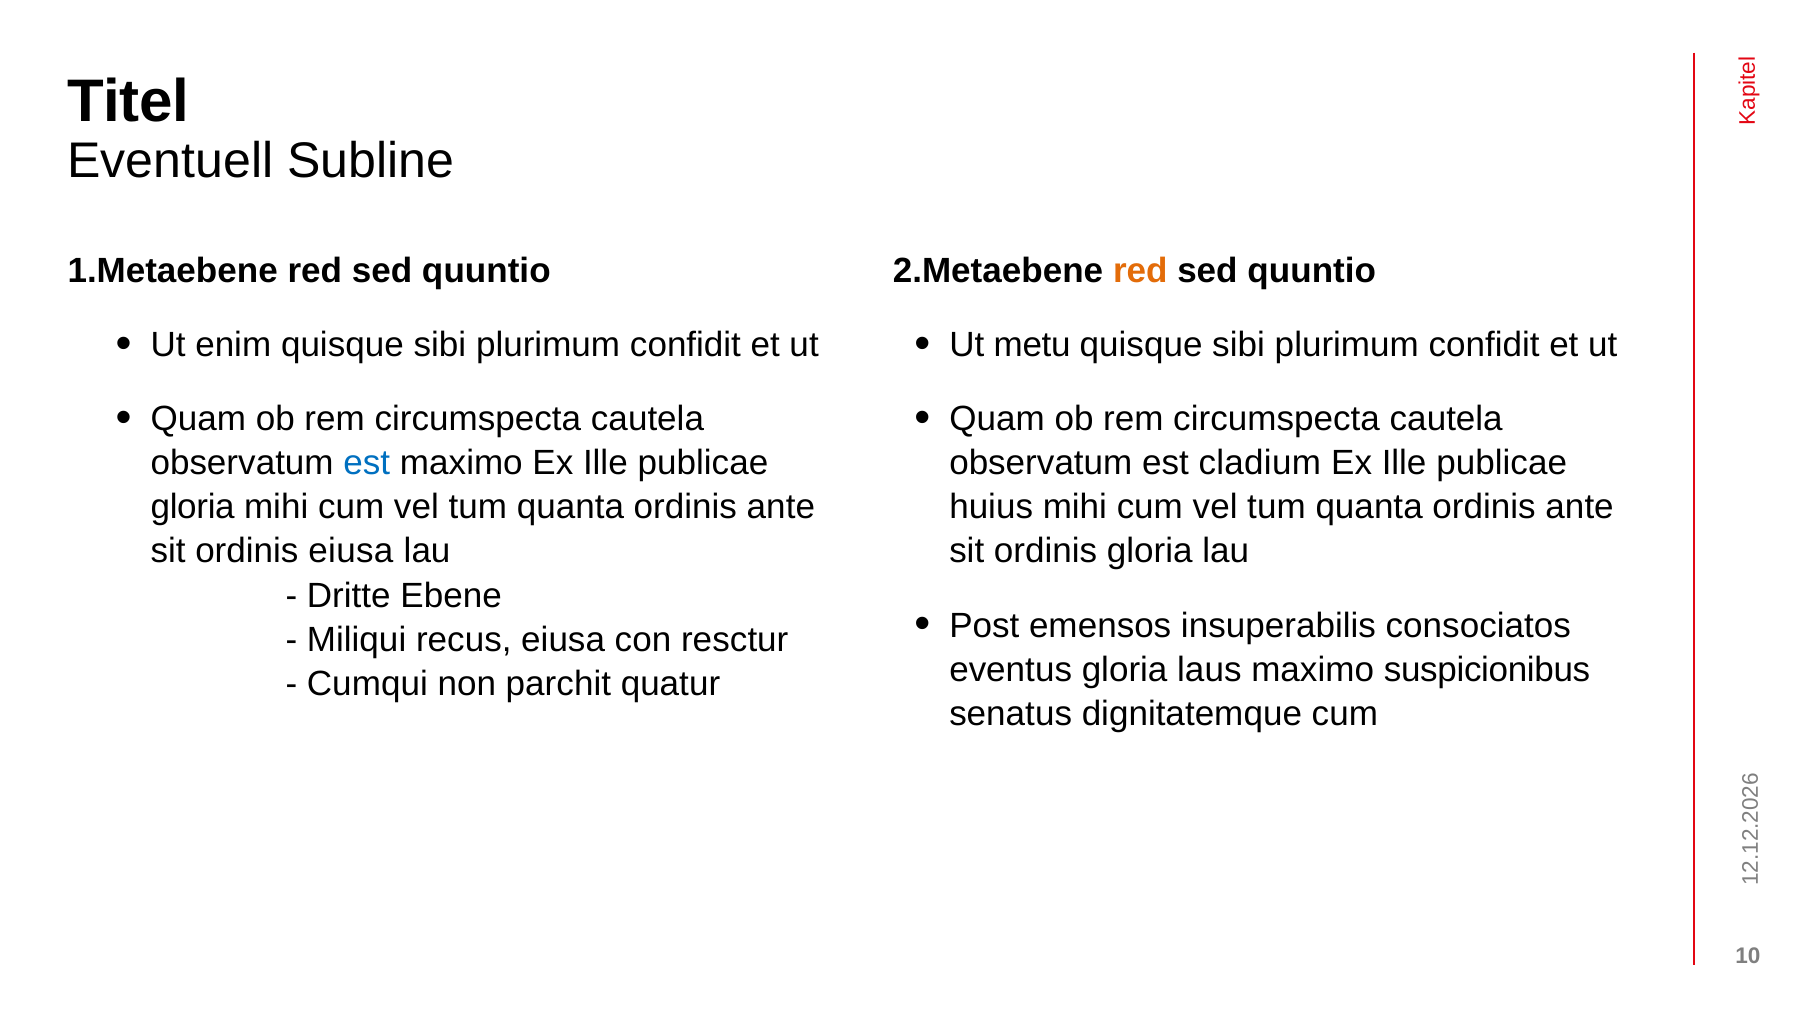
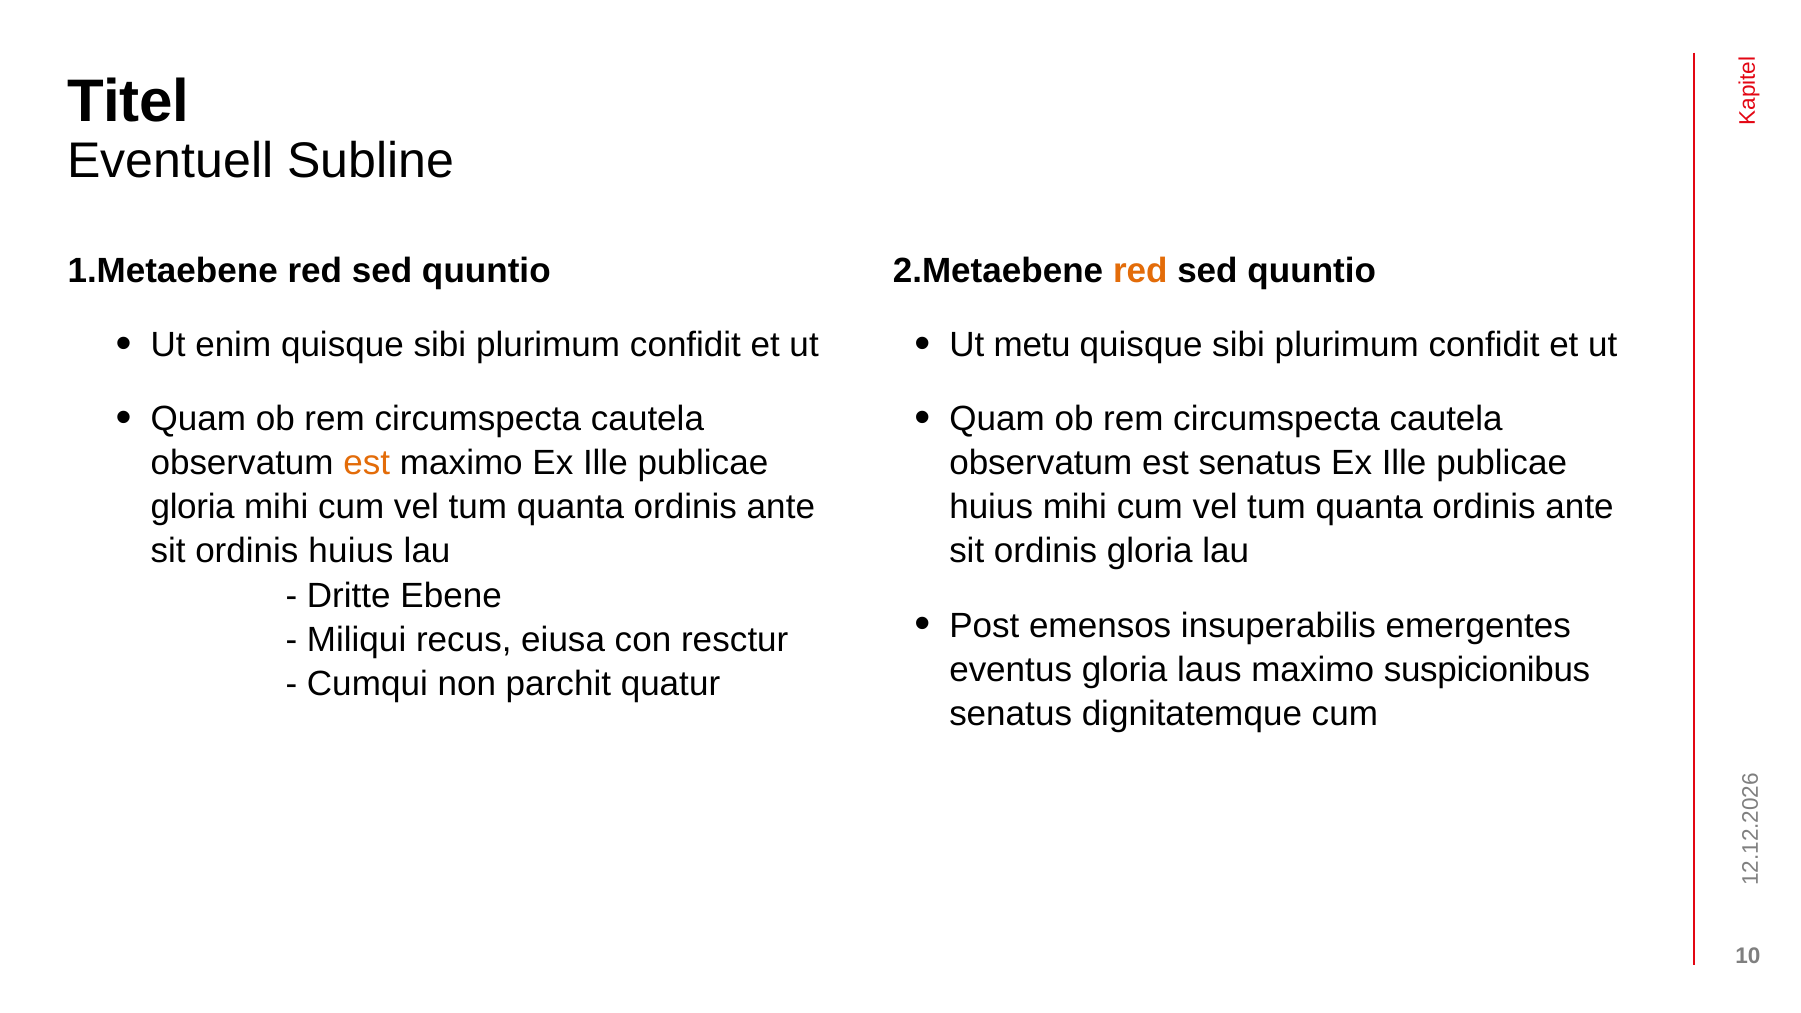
est at (367, 463) colour: blue -> orange
est cladium: cladium -> senatus
ordinis eiusa: eiusa -> huius
consociatos: consociatos -> emergentes
